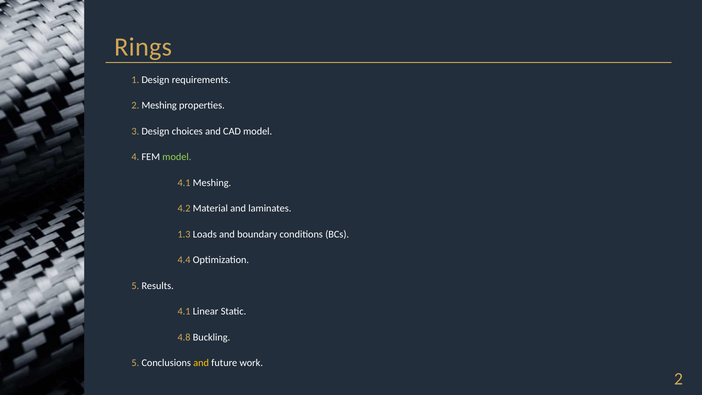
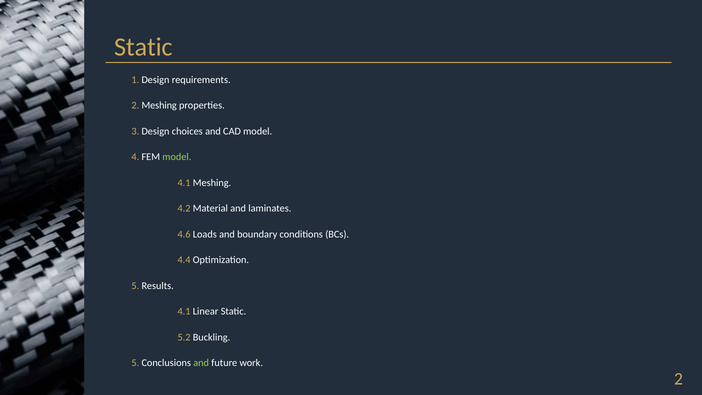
Rings at (143, 47): Rings -> Static
1.3: 1.3 -> 4.6
4.8: 4.8 -> 5.2
and at (201, 363) colour: yellow -> light green
